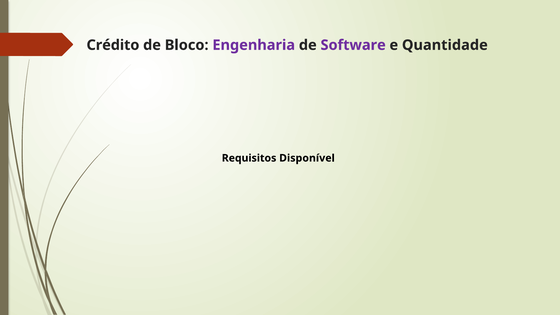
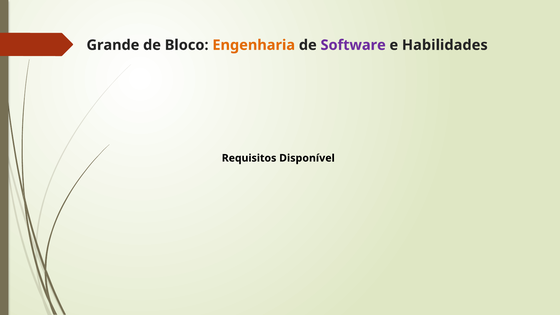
Crédito: Crédito -> Grande
Engenharia colour: purple -> orange
Quantidade: Quantidade -> Habilidades
